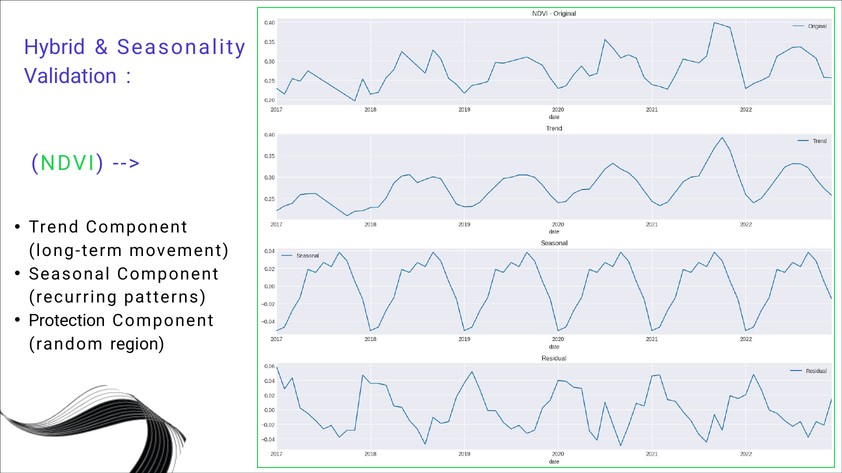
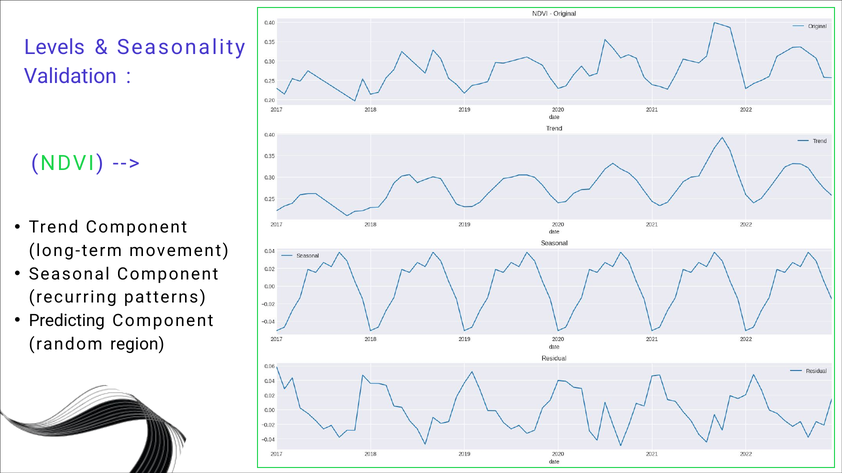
Hybrid: Hybrid -> Levels
Protection: Protection -> Predicting
